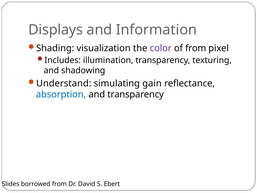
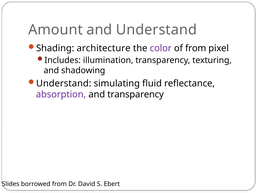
Displays: Displays -> Amount
and Information: Information -> Understand
visualization: visualization -> architecture
gain: gain -> fluid
absorption colour: blue -> purple
